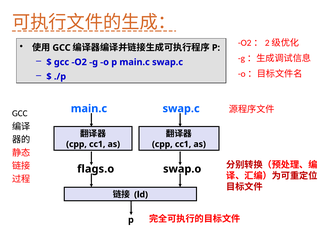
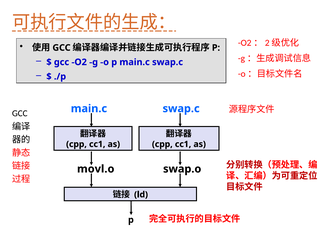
flags.o: flags.o -> movl.o
